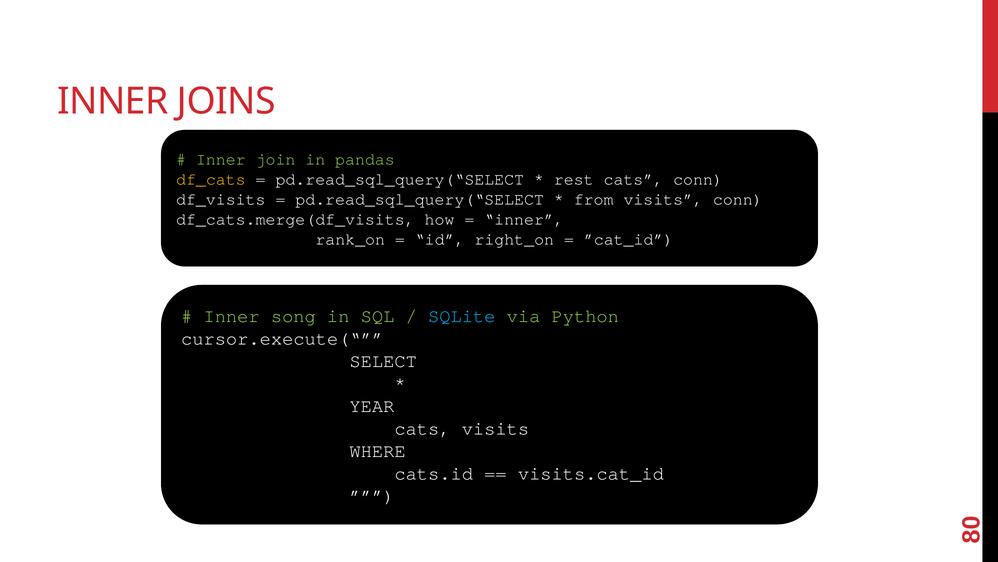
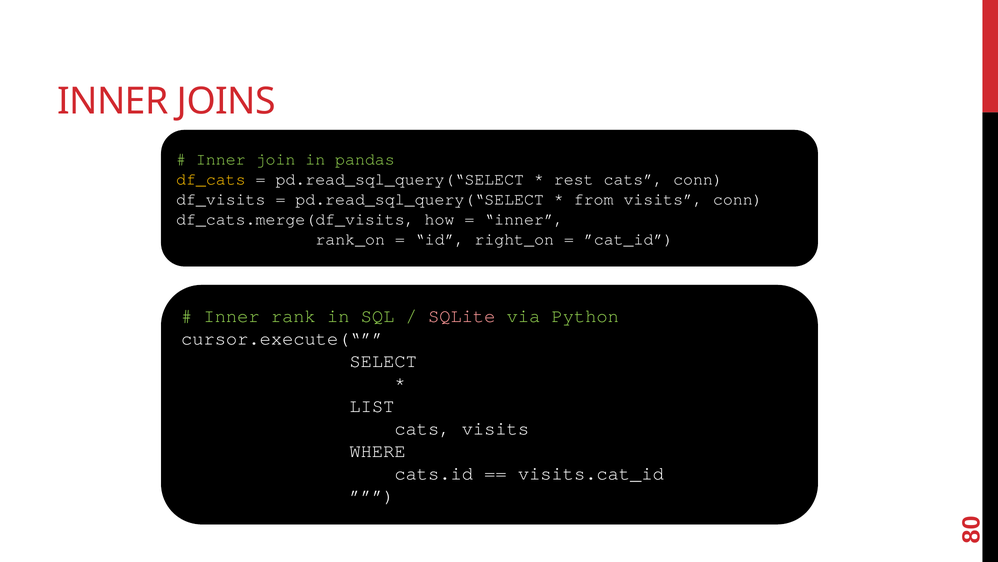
song: song -> rank
SQLite colour: light blue -> pink
YEAR: YEAR -> LIST
